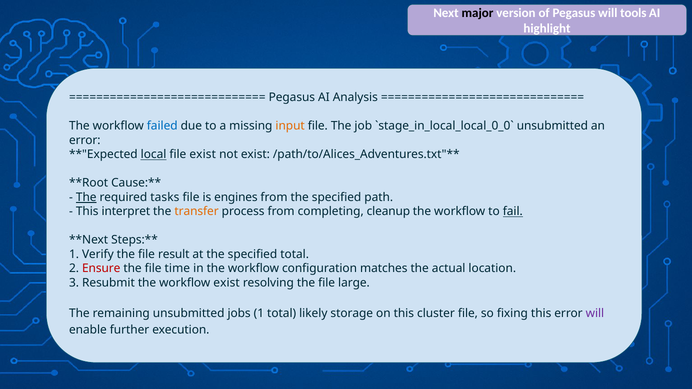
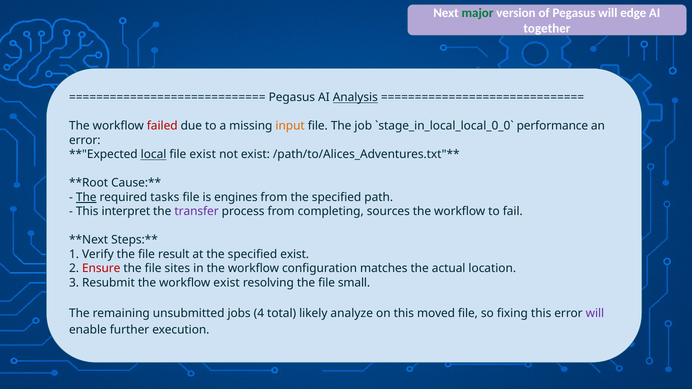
major colour: black -> green
tools: tools -> edge
highlight: highlight -> together
Analysis underline: none -> present
failed colour: blue -> red
unsubmitted at (552, 126): unsubmitted -> performance
transfer colour: orange -> purple
cleanup: cleanup -> sources
fail underline: present -> none
specified total: total -> exist
time: time -> sites
large: large -> small
jobs 1: 1 -> 4
storage: storage -> analyze
cluster: cluster -> moved
